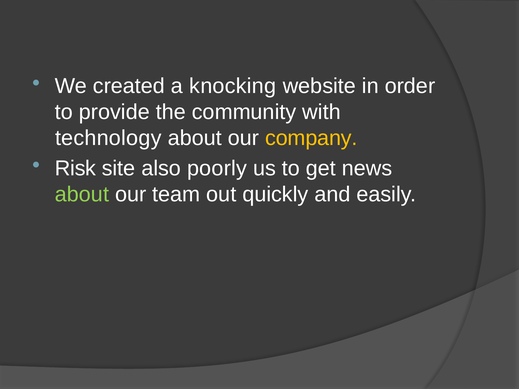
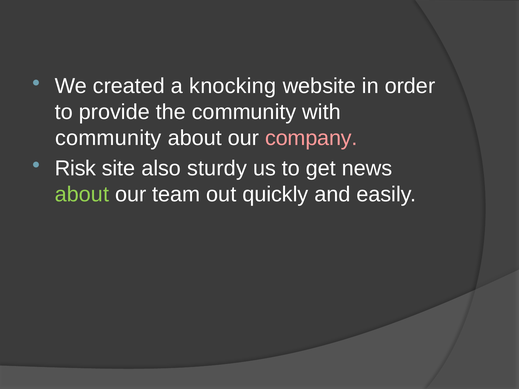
technology at (108, 138): technology -> community
company colour: yellow -> pink
poorly: poorly -> sturdy
